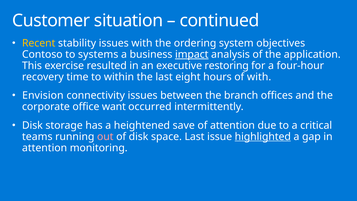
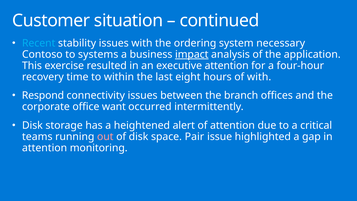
Recent colour: yellow -> light blue
objectives: objectives -> necessary
executive restoring: restoring -> attention
Envision: Envision -> Respond
save: save -> alert
space Last: Last -> Pair
highlighted underline: present -> none
